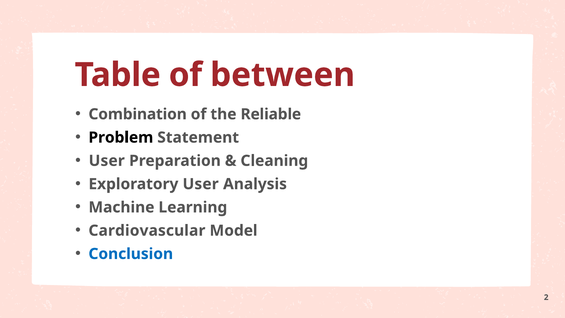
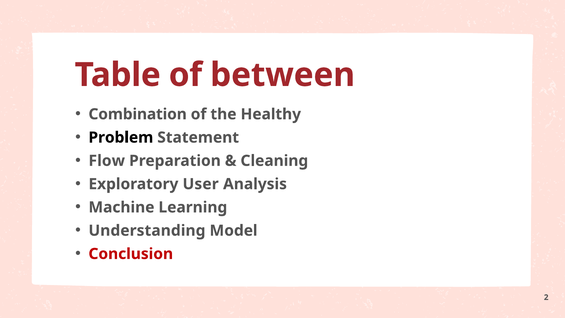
Reliable: Reliable -> Healthy
User at (107, 161): User -> Flow
Cardiovascular: Cardiovascular -> Understanding
Conclusion colour: blue -> red
